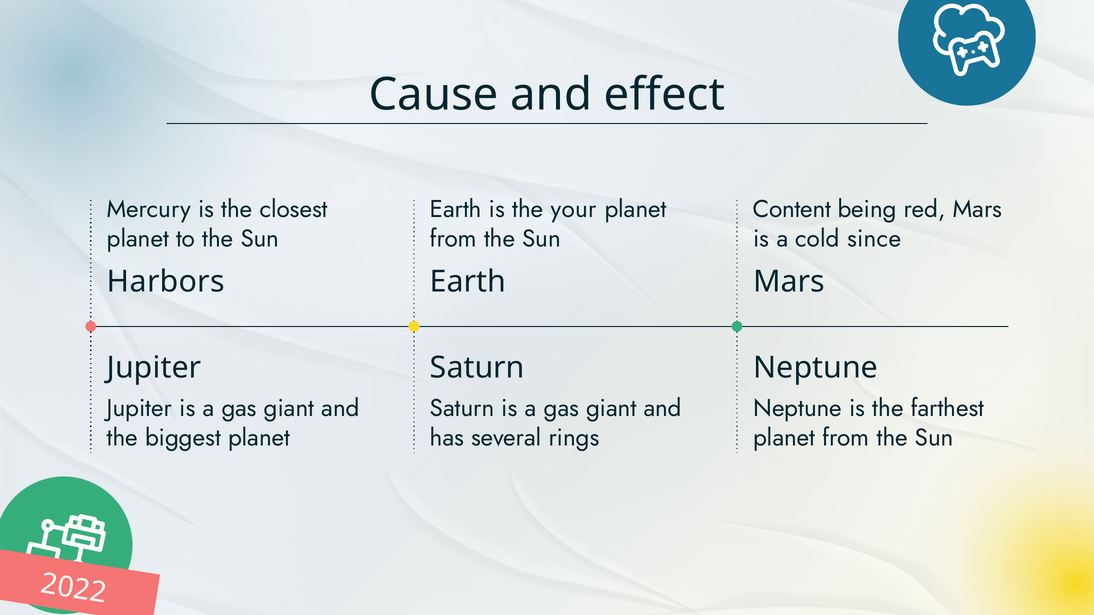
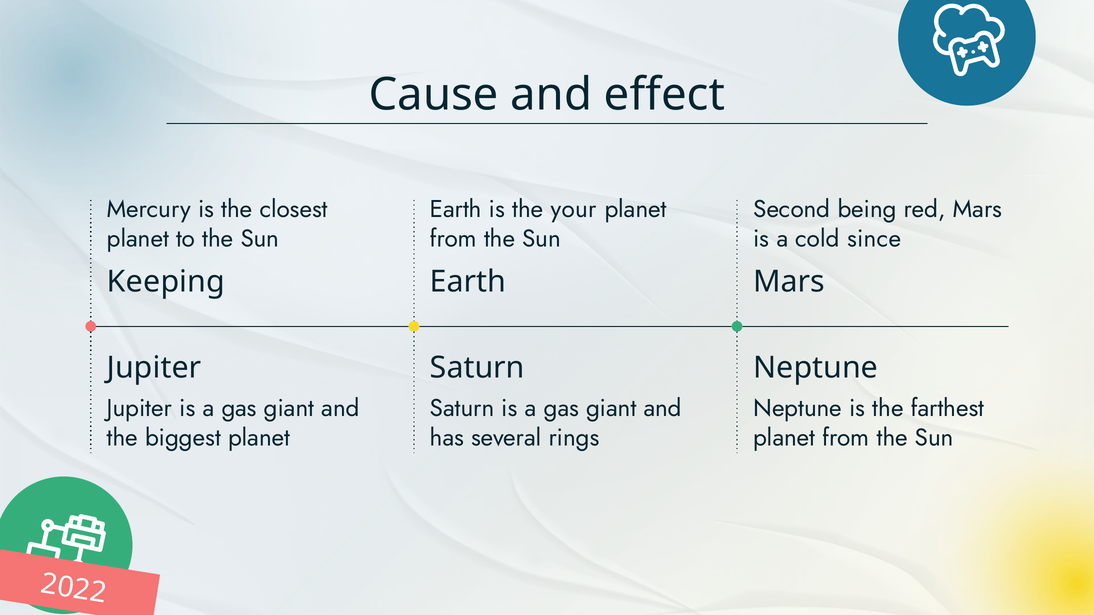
Content: Content -> Second
Harbors: Harbors -> Keeping
